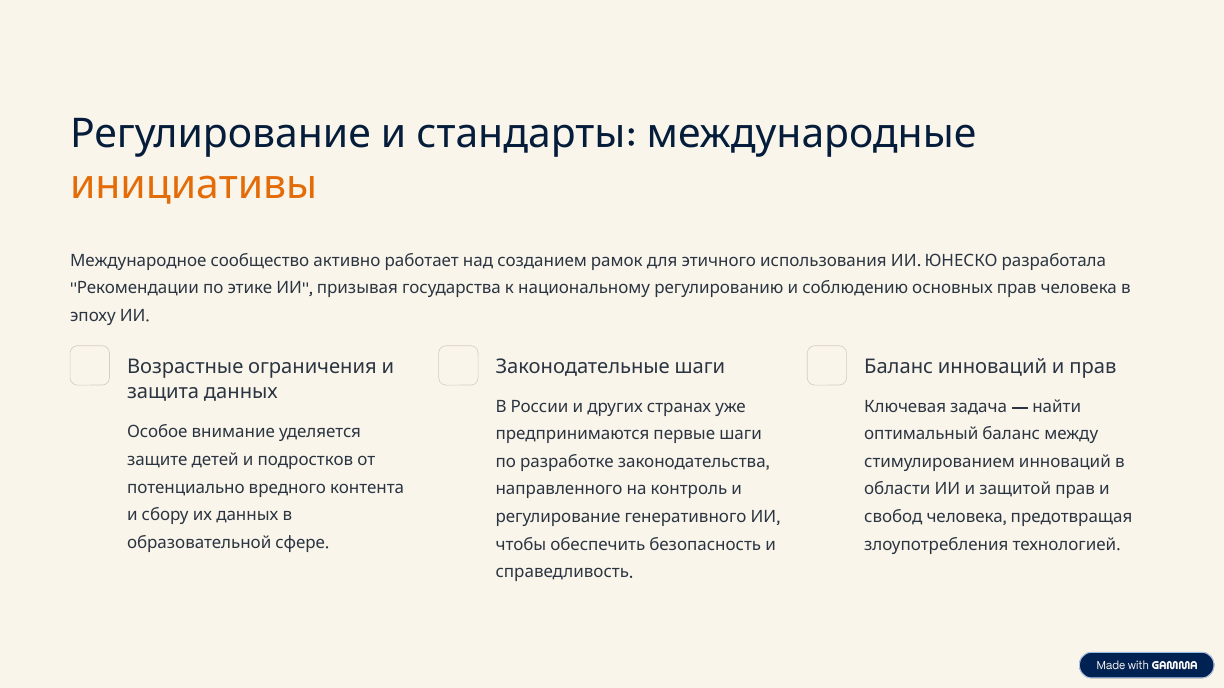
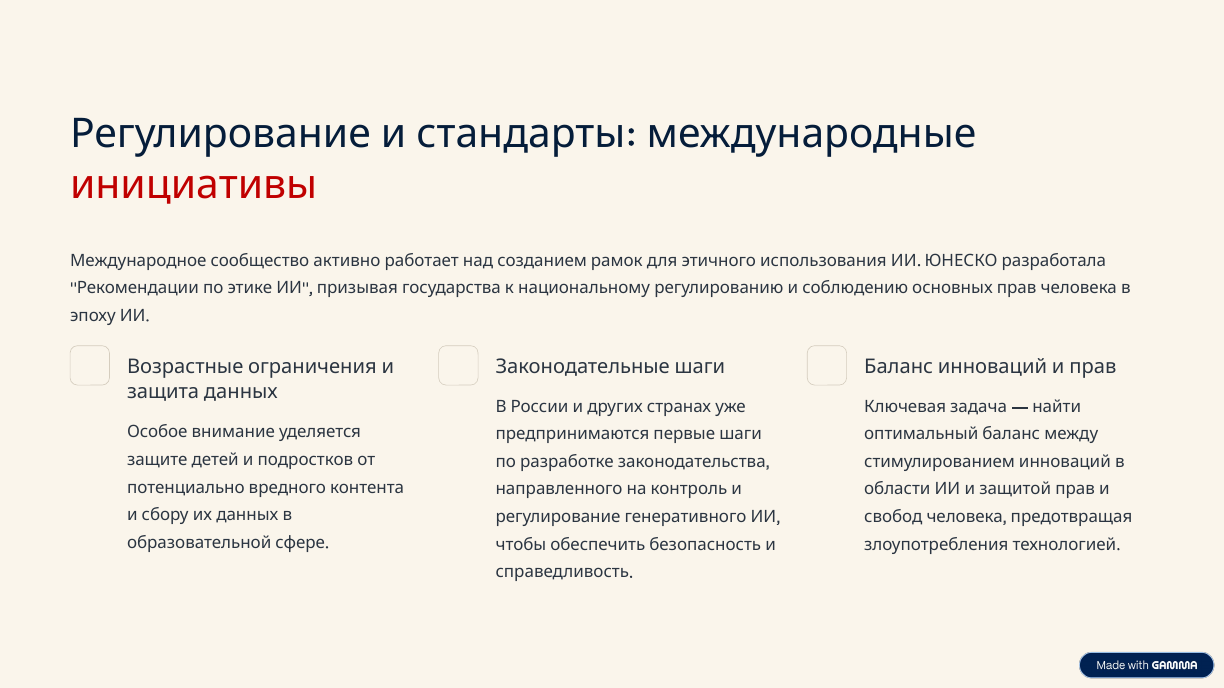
инициативы colour: orange -> red
